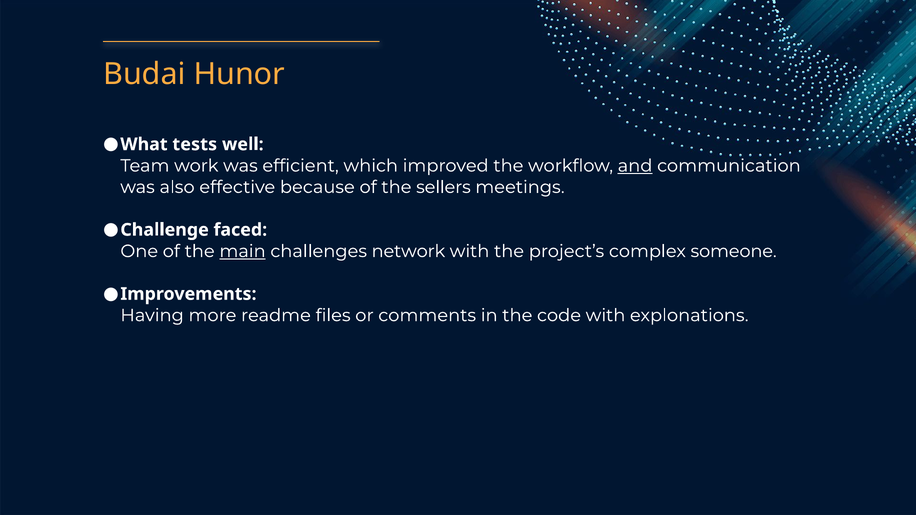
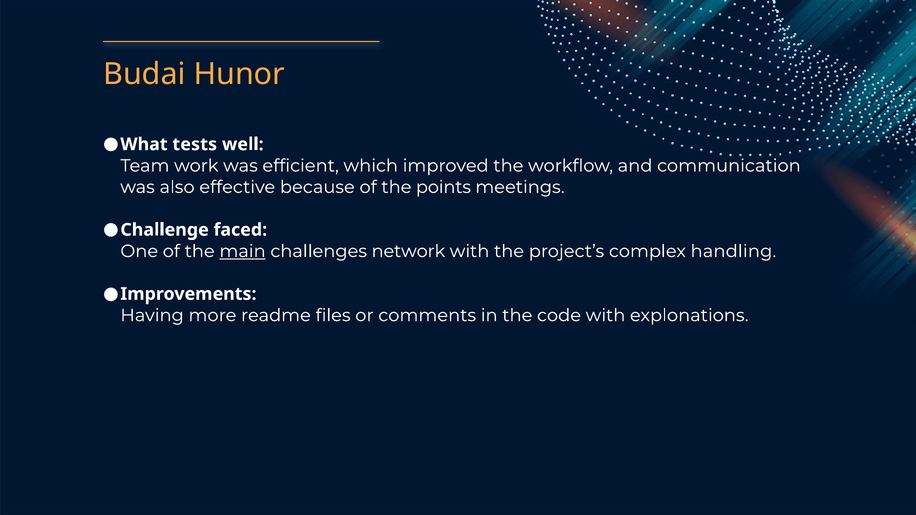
and underline: present -> none
sellers: sellers -> points
someone: someone -> handling
